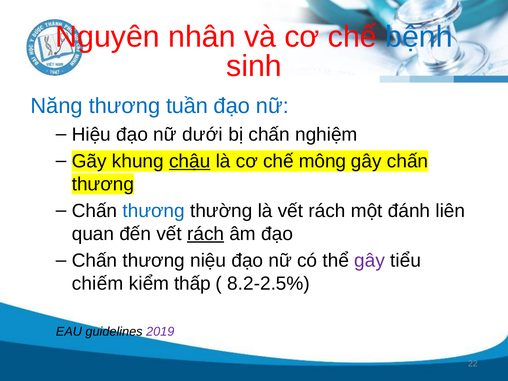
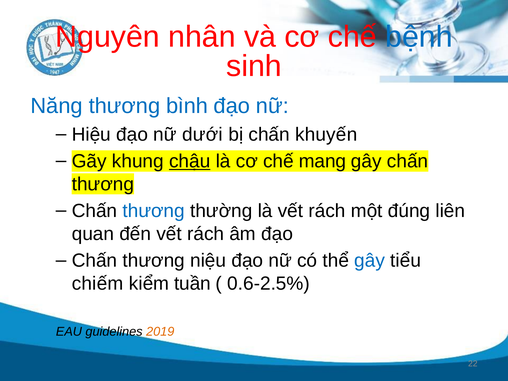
tuần: tuần -> bình
nghiệm: nghiệm -> khuyến
mông: mông -> mang
đánh: đánh -> đúng
rách at (206, 234) underline: present -> none
gây at (370, 261) colour: purple -> blue
thấp: thấp -> tuần
8.2-2.5%: 8.2-2.5% -> 0.6-2.5%
2019 colour: purple -> orange
